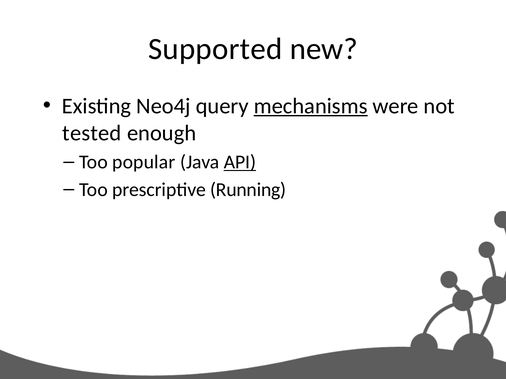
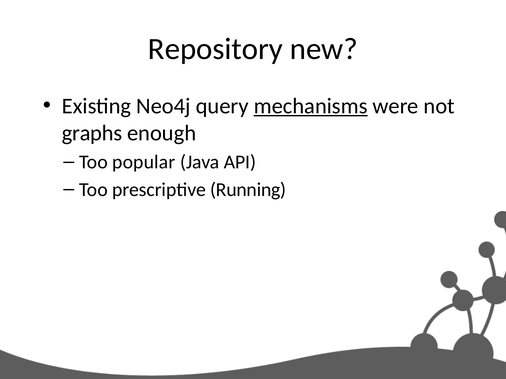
Supported: Supported -> Repository
tested: tested -> graphs
API underline: present -> none
